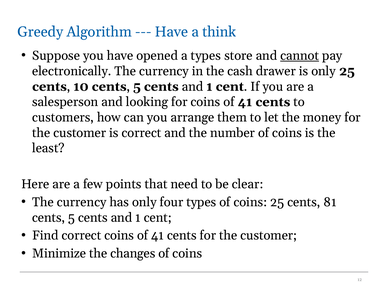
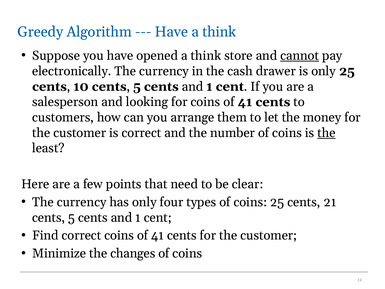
opened a types: types -> think
the at (326, 133) underline: none -> present
81: 81 -> 21
